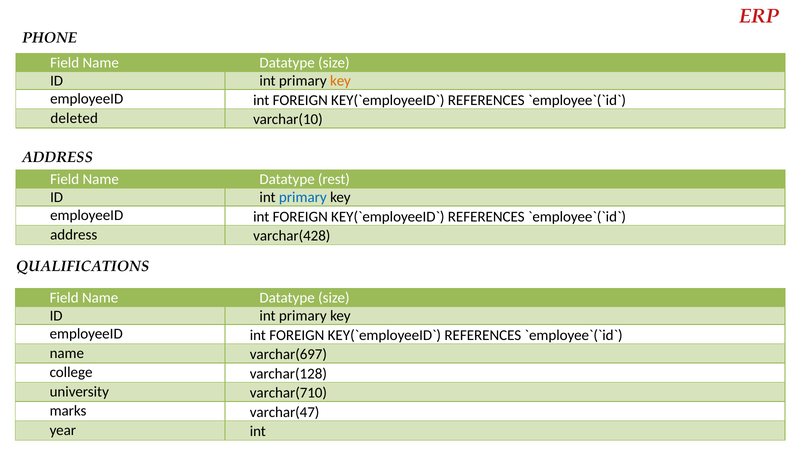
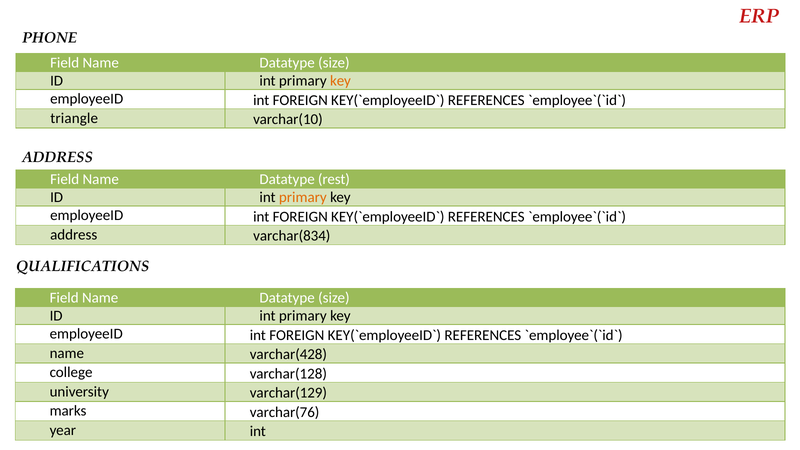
deleted: deleted -> triangle
primary at (303, 197) colour: blue -> orange
varchar(428: varchar(428 -> varchar(834
varchar(697: varchar(697 -> varchar(428
varchar(710: varchar(710 -> varchar(129
varchar(47: varchar(47 -> varchar(76
